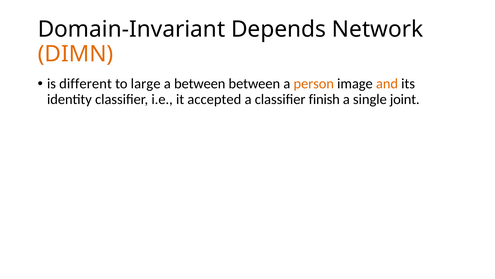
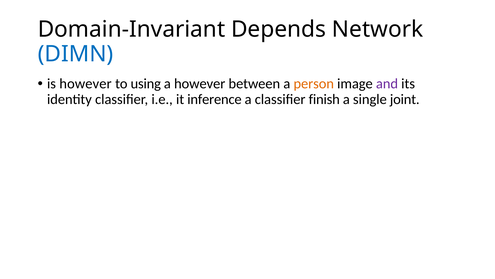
DIMN colour: orange -> blue
is different: different -> however
large: large -> using
a between: between -> however
and colour: orange -> purple
accepted: accepted -> inference
